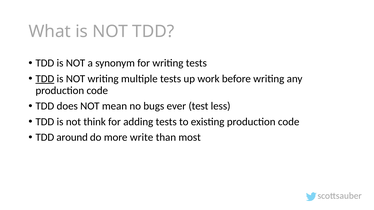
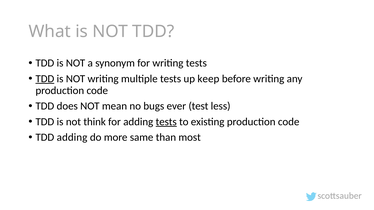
work: work -> keep
tests at (166, 122) underline: none -> present
TDD around: around -> adding
write: write -> same
